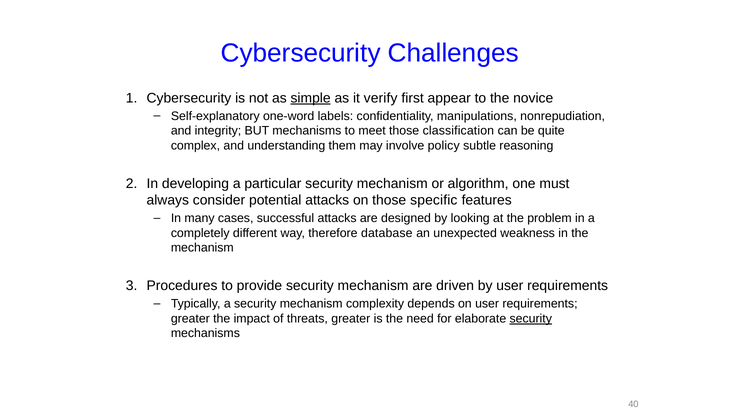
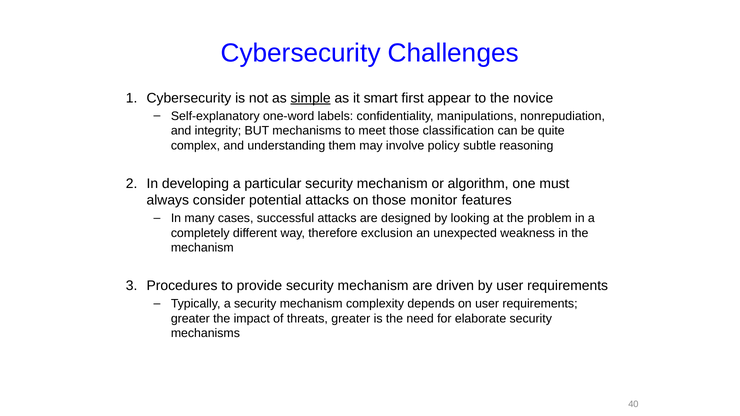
verify: verify -> smart
specific: specific -> monitor
database: database -> exclusion
security at (531, 319) underline: present -> none
